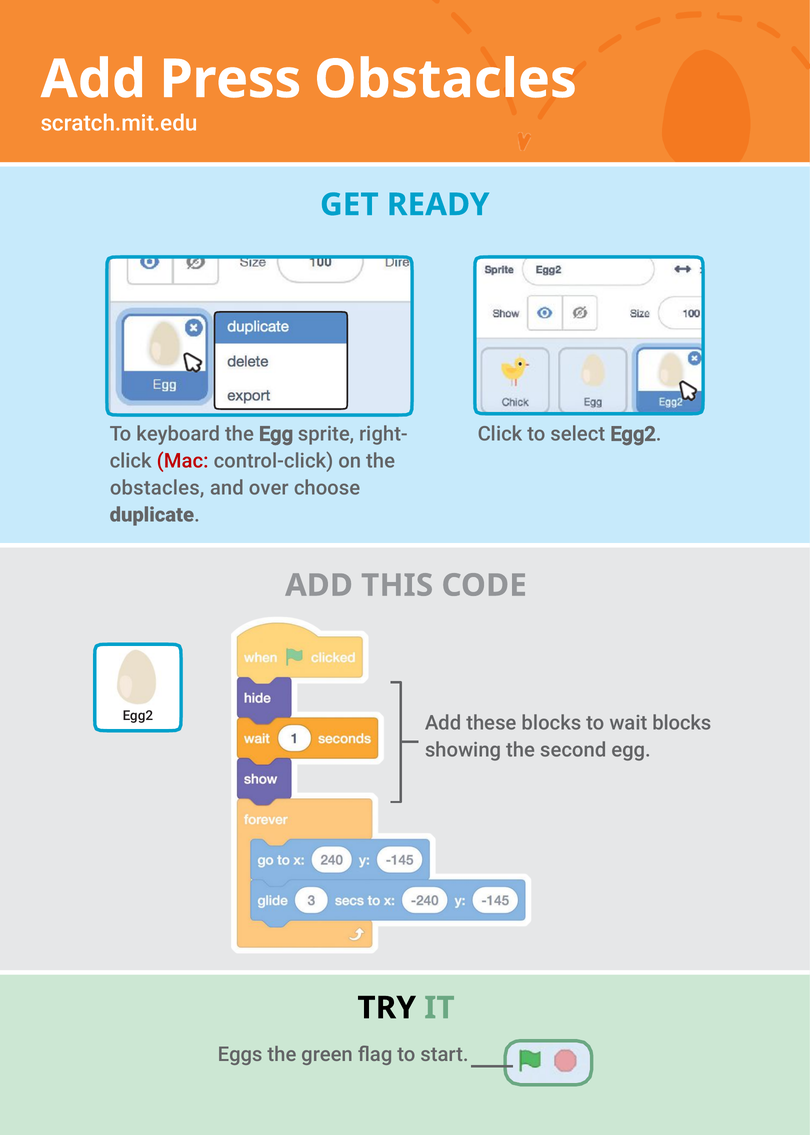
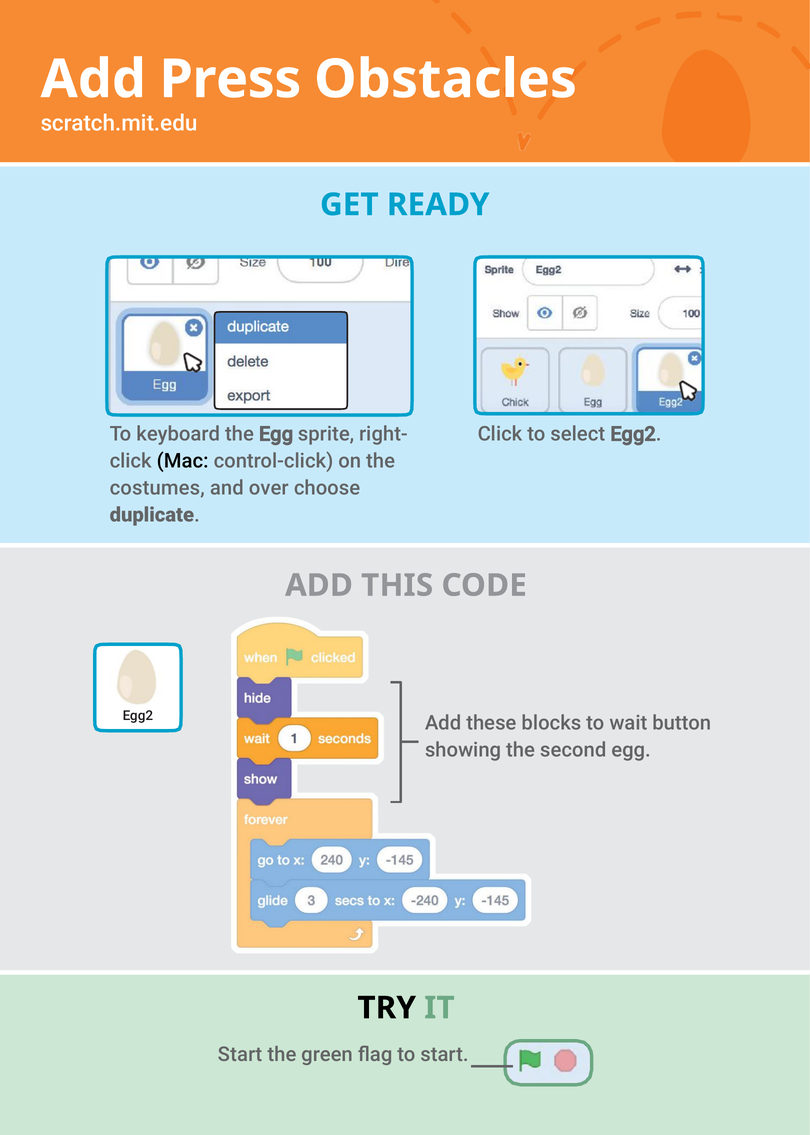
Mac colour: red -> black
obstacles at (157, 488): obstacles -> costumes
wait blocks: blocks -> button
Eggs at (240, 1053): Eggs -> Start
